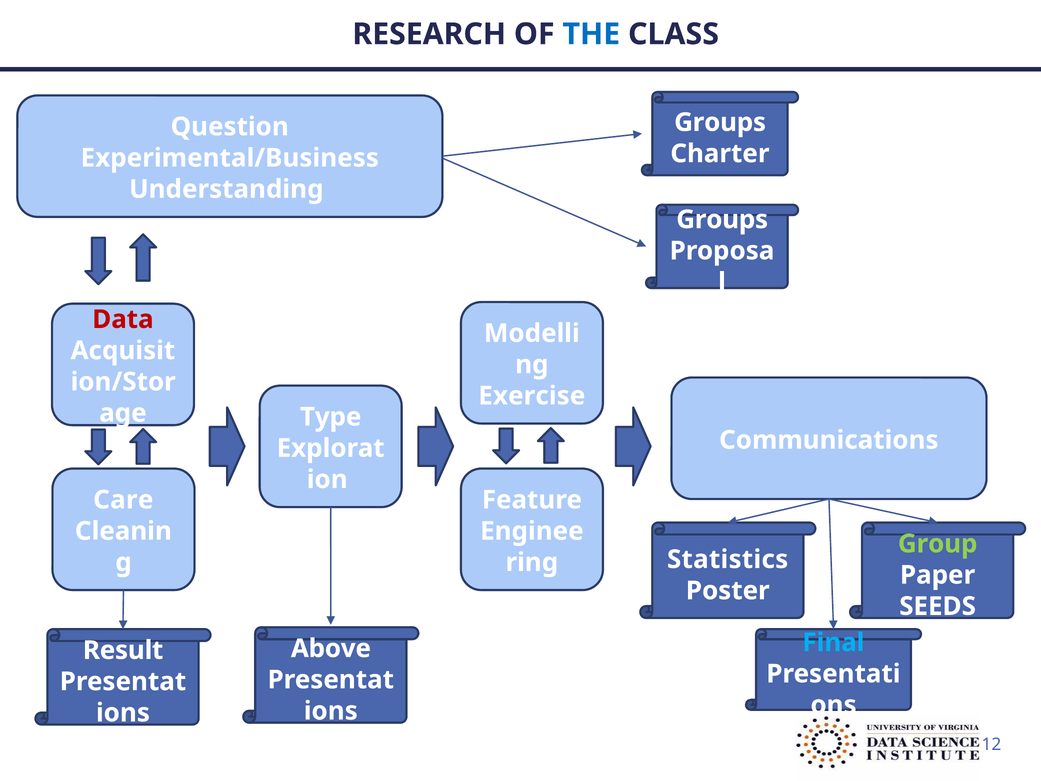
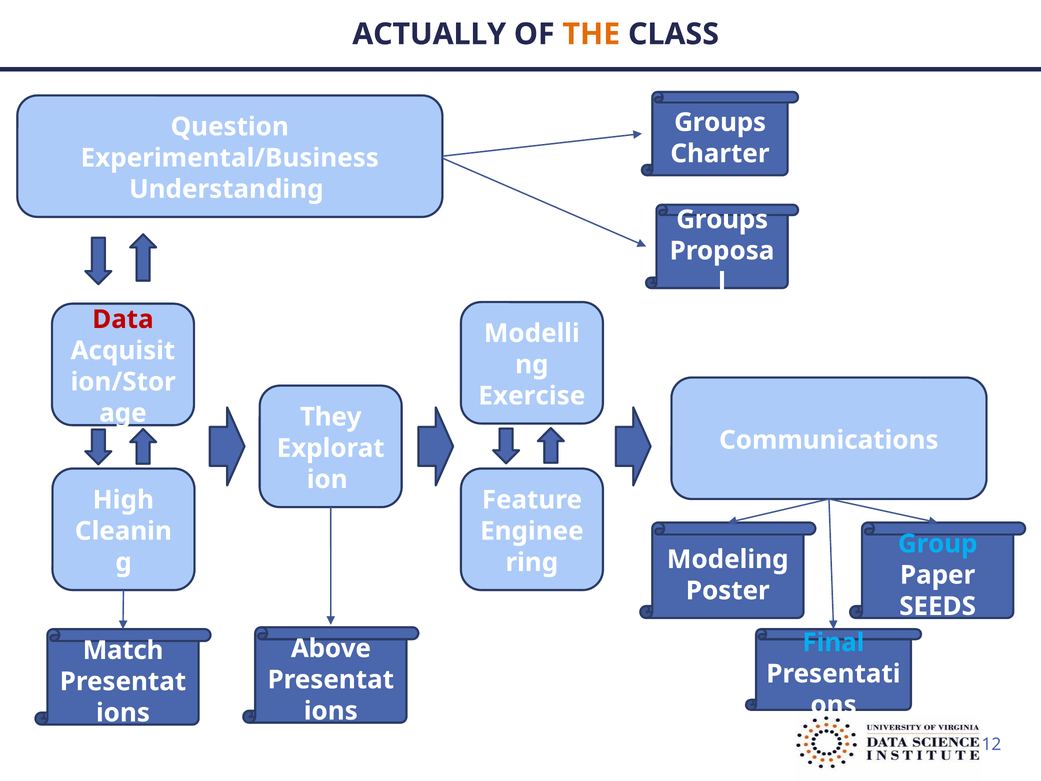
RESEARCH: RESEARCH -> ACTUALLY
THE colour: blue -> orange
Type: Type -> They
Care: Care -> High
Group colour: light green -> light blue
Statistics: Statistics -> Modeling
Result: Result -> Match
